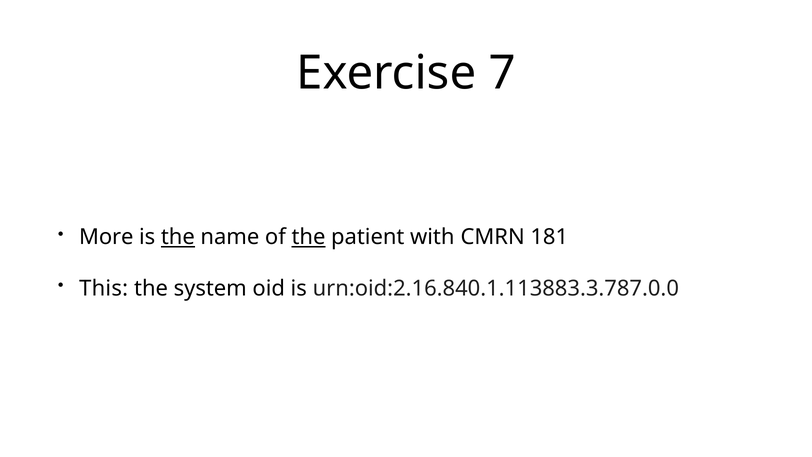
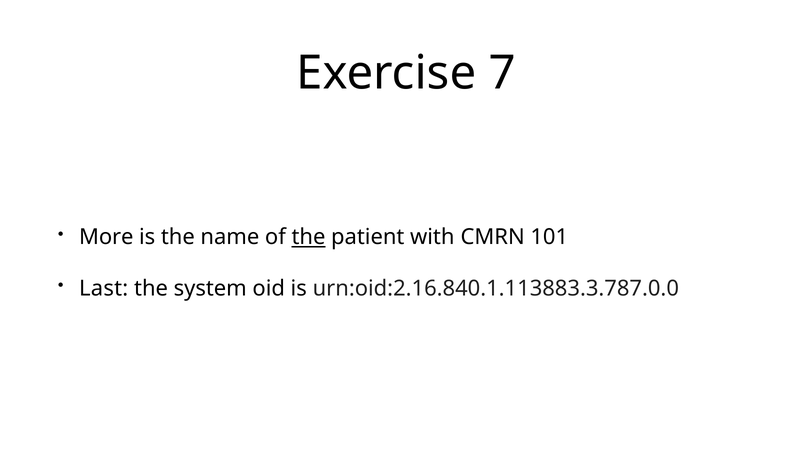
the at (178, 237) underline: present -> none
181: 181 -> 101
This: This -> Last
